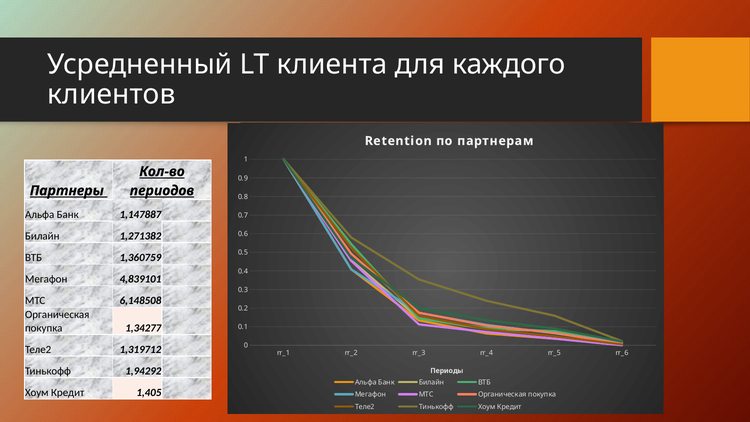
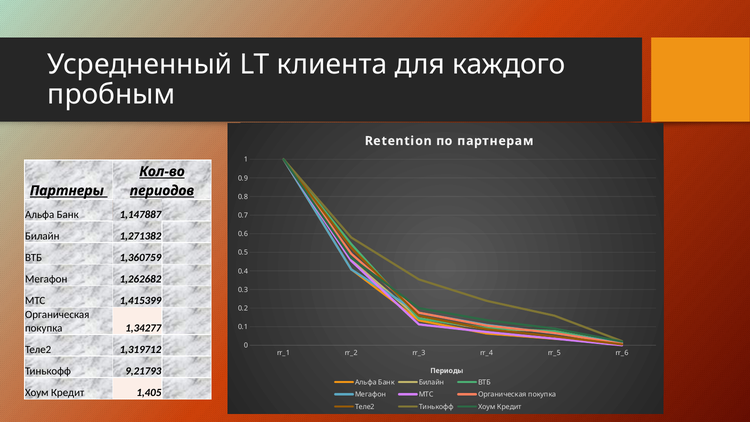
клиентов: клиентов -> пробным
4,839101: 4,839101 -> 1,262682
6,148508: 6,148508 -> 1,415399
1,94292: 1,94292 -> 9,21793
